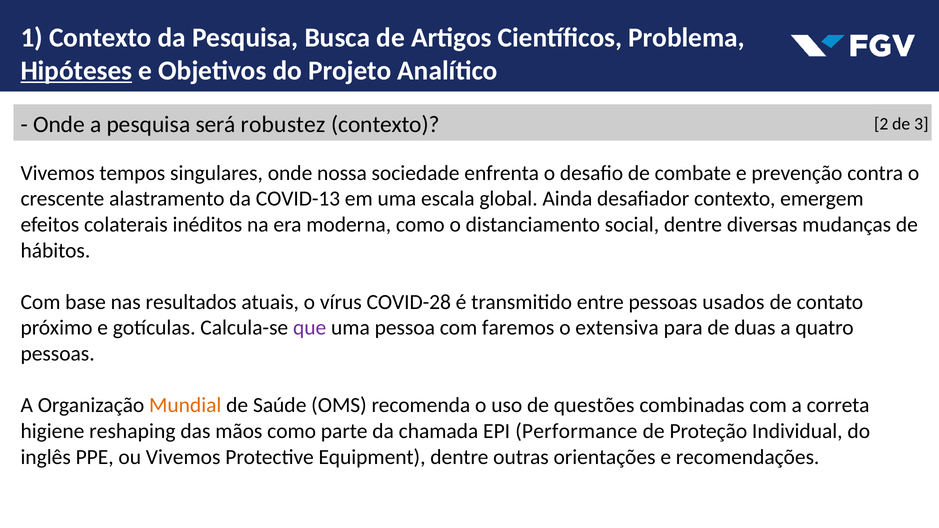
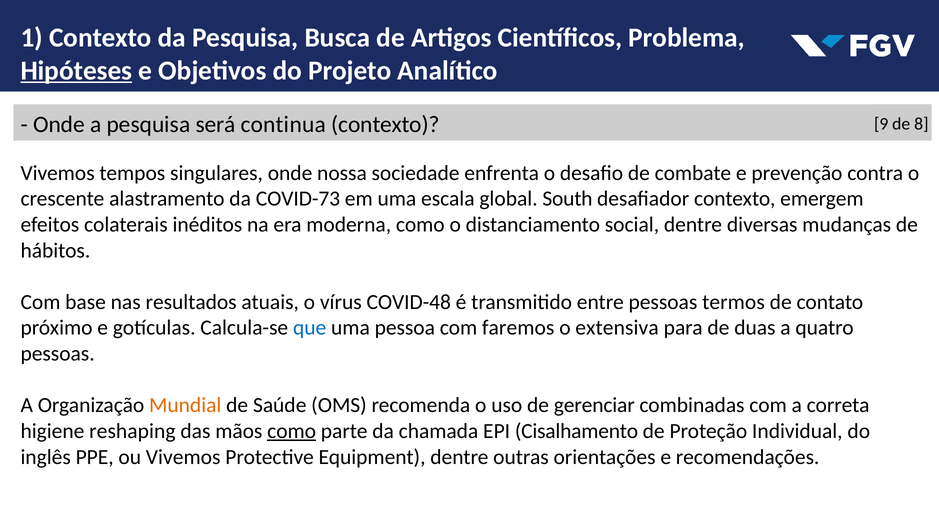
robustez: robustez -> continua
2: 2 -> 9
3: 3 -> 8
COVID-13: COVID-13 -> COVID-73
Ainda: Ainda -> South
COVID-28: COVID-28 -> COVID-48
usados: usados -> termos
que colour: purple -> blue
questões: questões -> gerenciar
como at (292, 431) underline: none -> present
Performance: Performance -> Cisalhamento
